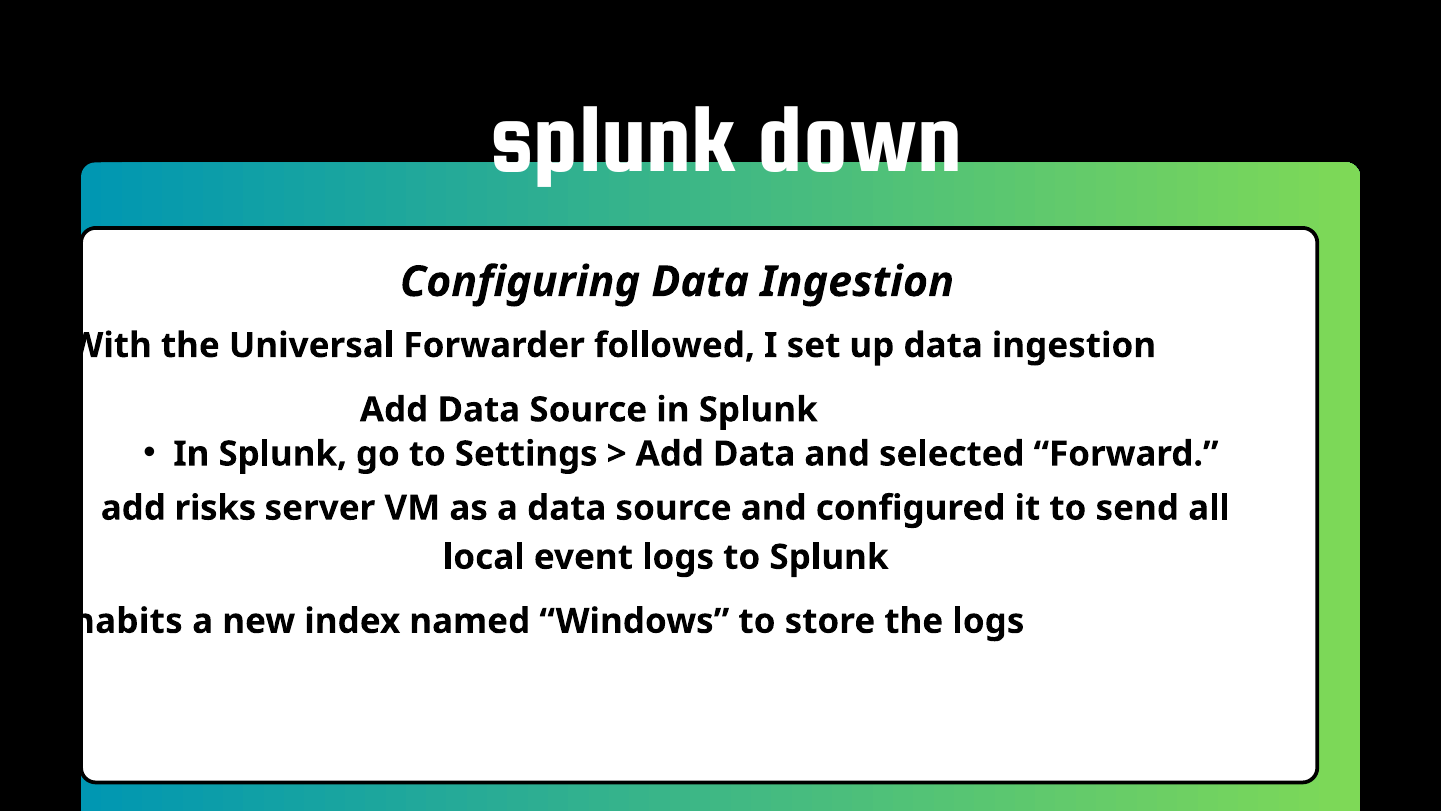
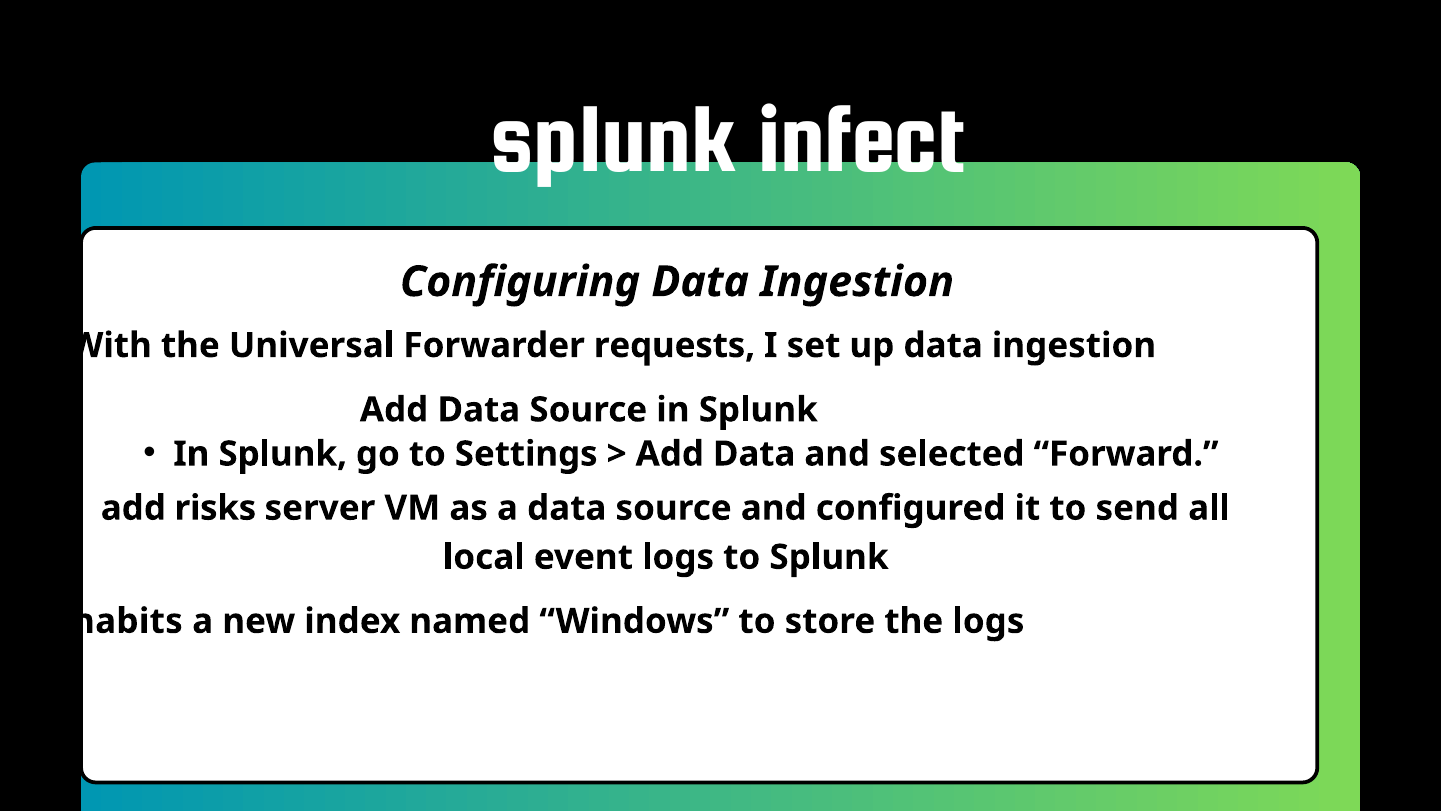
down: down -> infect
followed: followed -> requests
